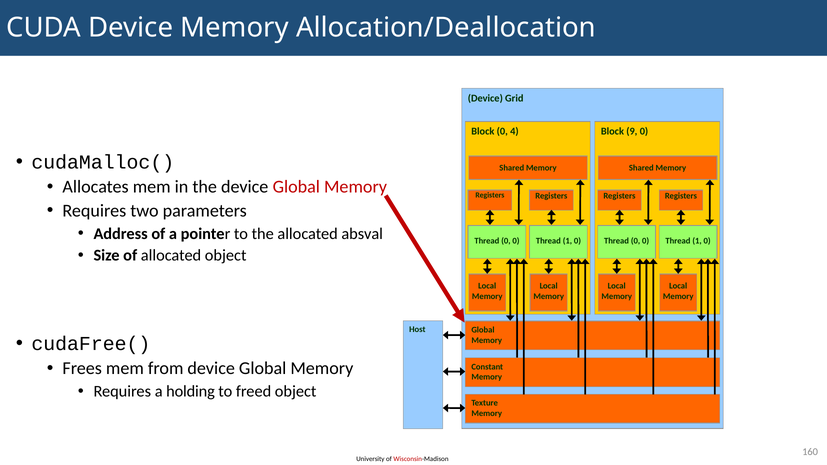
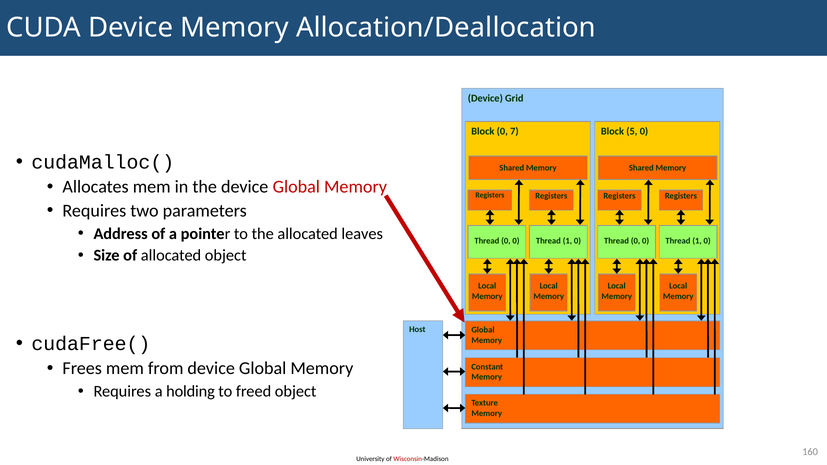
4: 4 -> 7
9: 9 -> 5
absval: absval -> leaves
